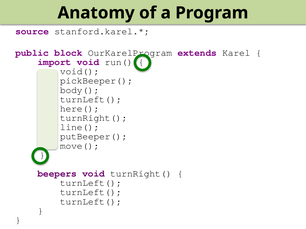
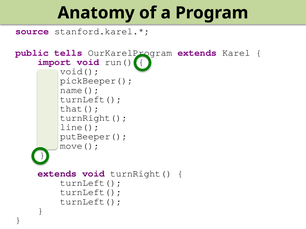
block: block -> tells
body(: body( -> name(
here(: here( -> that(
beepers at (57, 174): beepers -> extends
